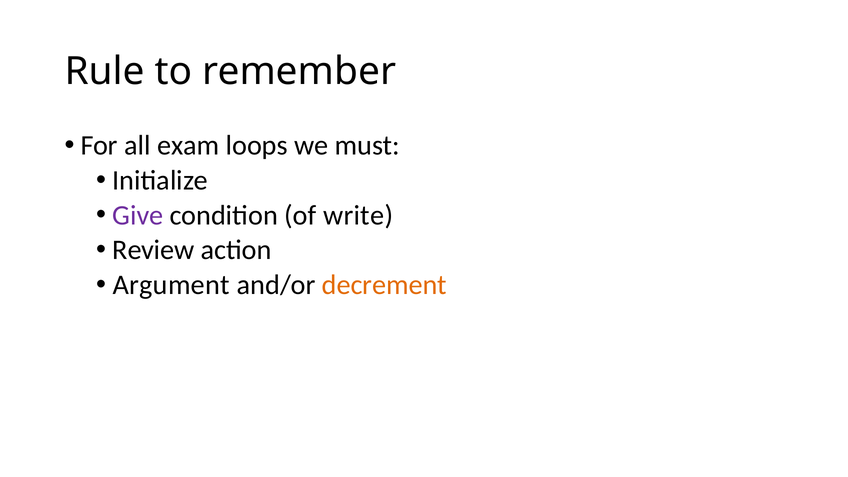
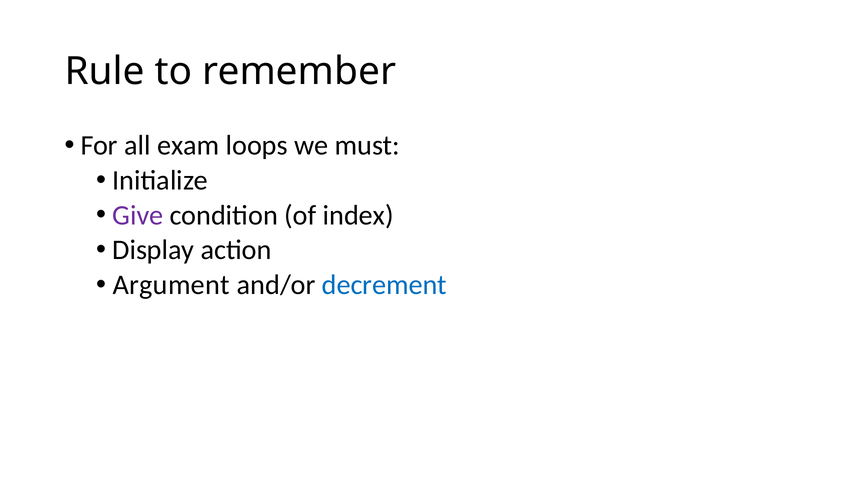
write: write -> index
Review: Review -> Display
decrement colour: orange -> blue
